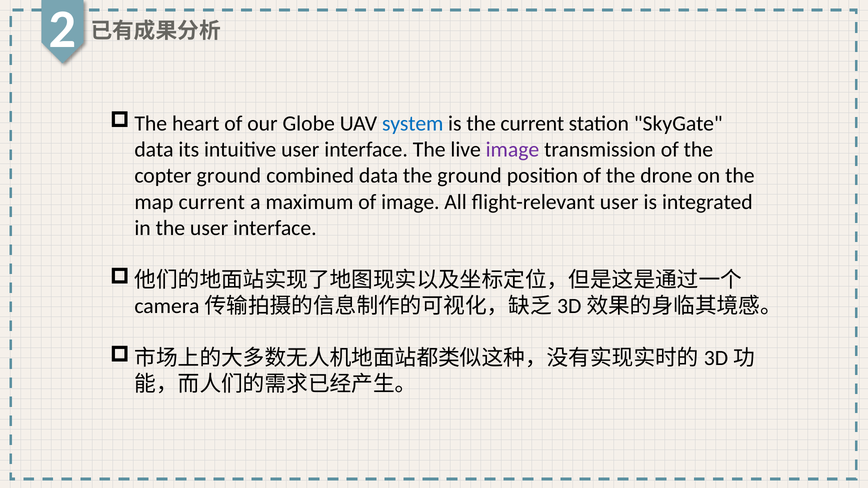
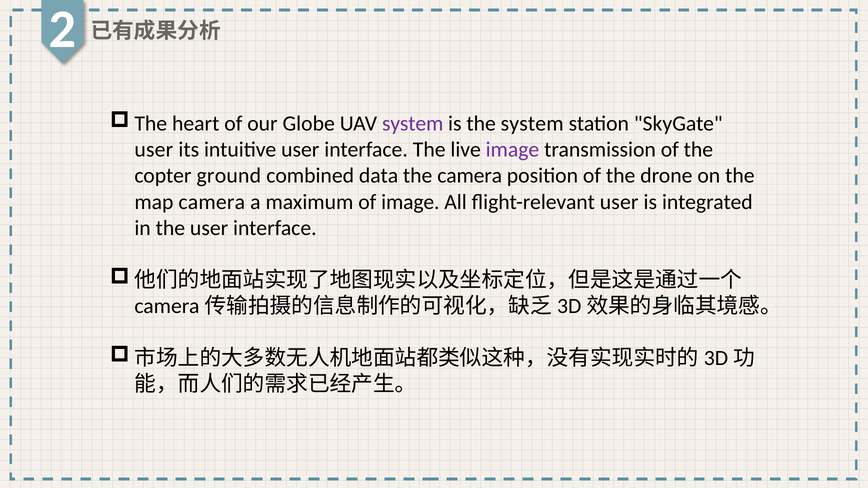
system at (413, 124) colour: blue -> purple
the current: current -> system
data at (154, 150): data -> user
the ground: ground -> camera
map current: current -> camera
